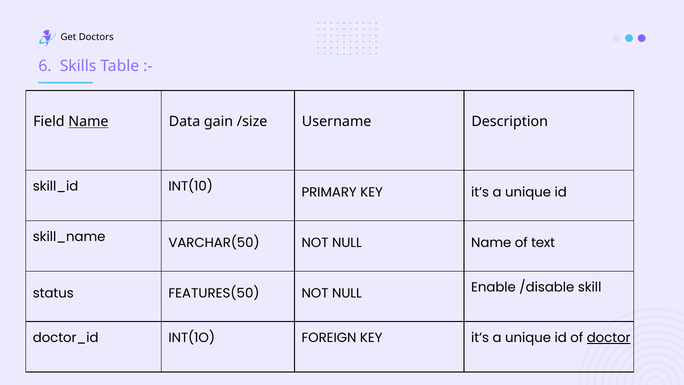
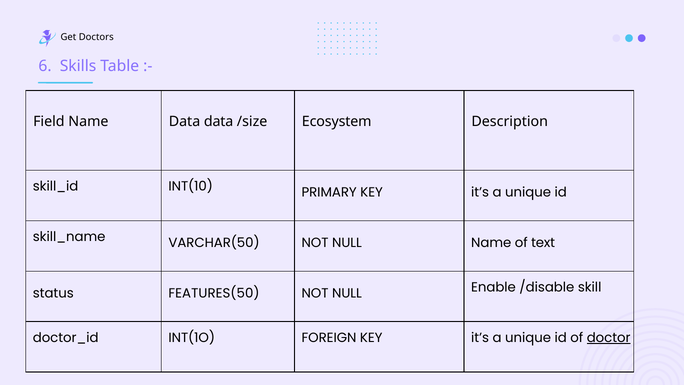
Name at (88, 121) underline: present -> none
Data gain: gain -> data
Username: Username -> Ecosystem
